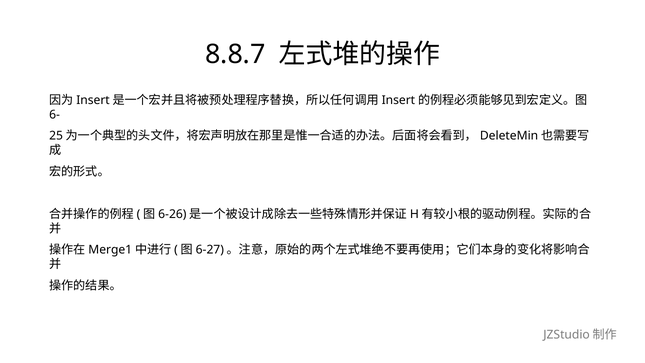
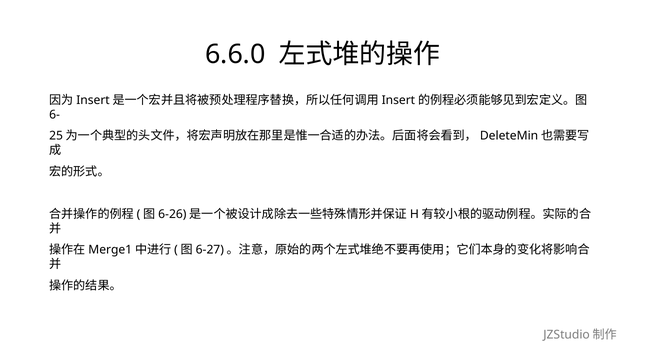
8.8.7: 8.8.7 -> 6.6.0
